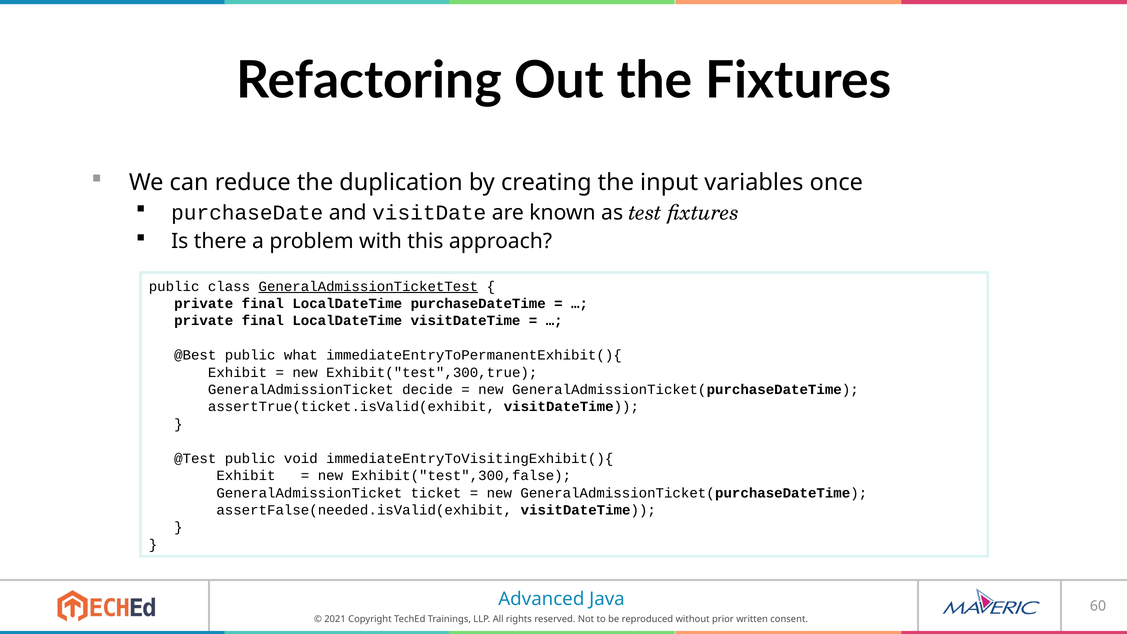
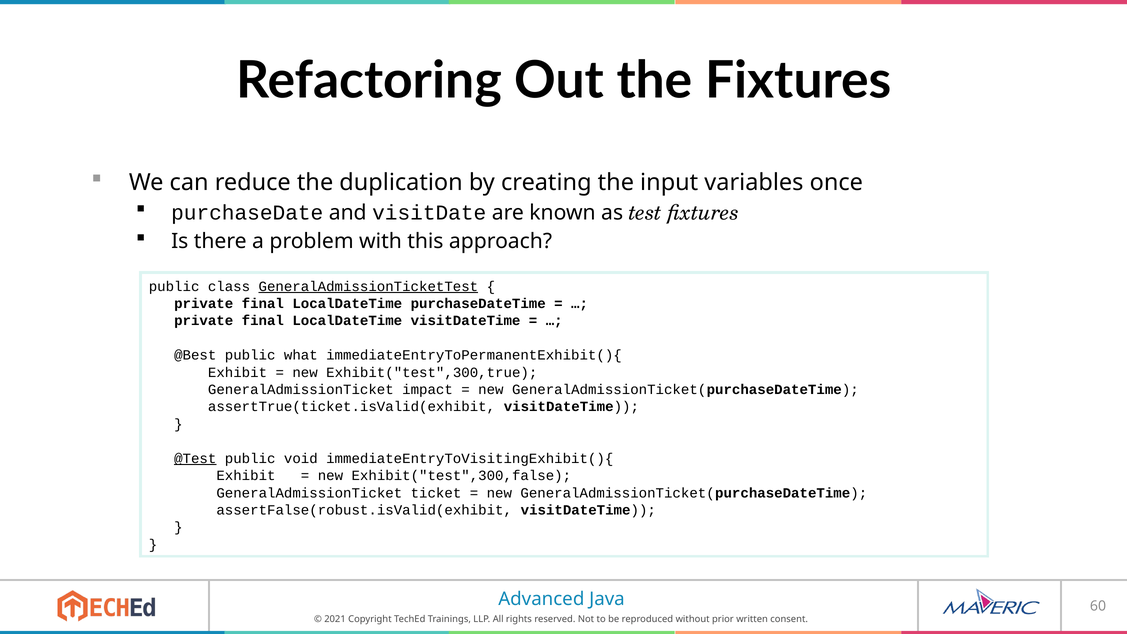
decide: decide -> impact
@Test underline: none -> present
assertFalse(needed.isValid(exhibit: assertFalse(needed.isValid(exhibit -> assertFalse(robust.isValid(exhibit
